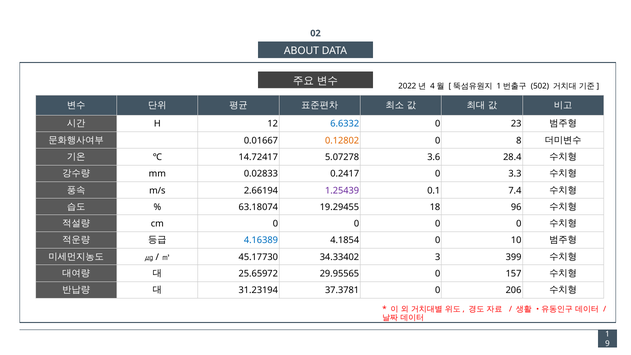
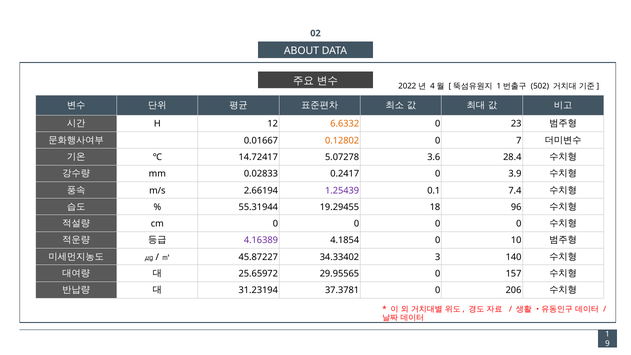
6.6332 colour: blue -> orange
8: 8 -> 7
3.3: 3.3 -> 3.9
63.18074: 63.18074 -> 55.31944
4.16389 colour: blue -> purple
45.17730: 45.17730 -> 45.87227
399: 399 -> 140
